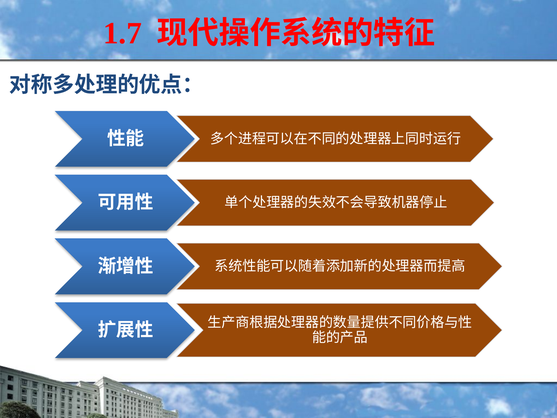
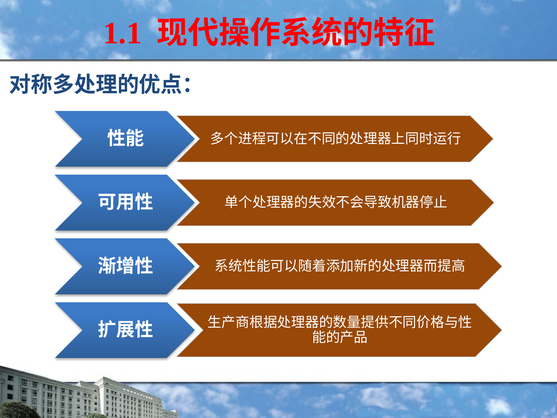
1.7: 1.7 -> 1.1
